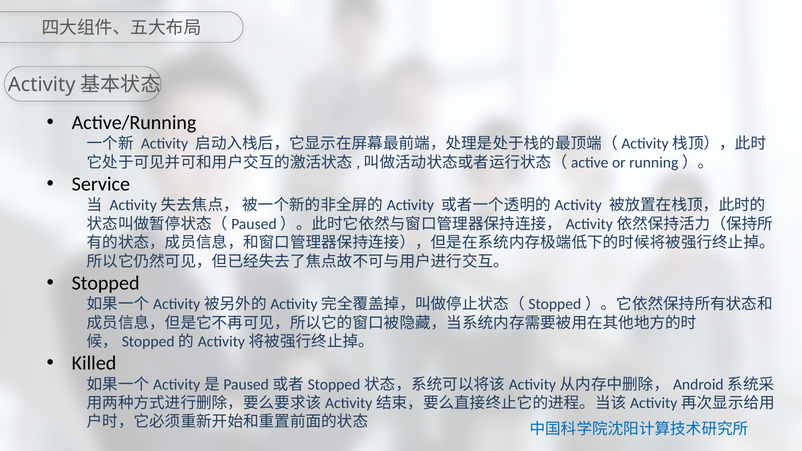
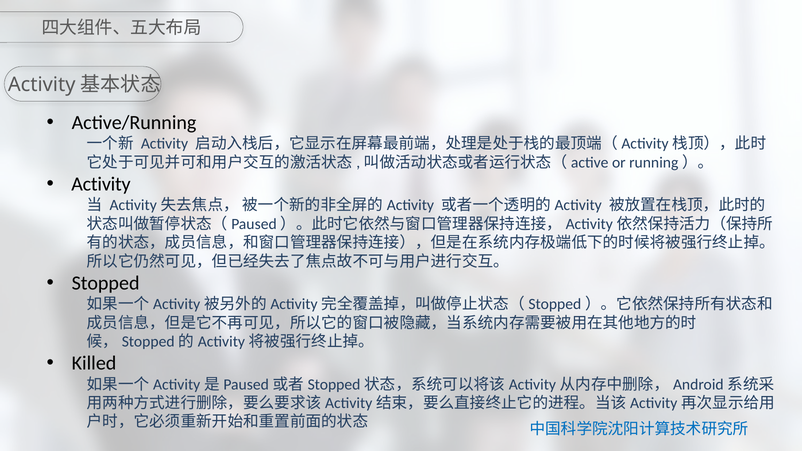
Service at (101, 184): Service -> Activity
